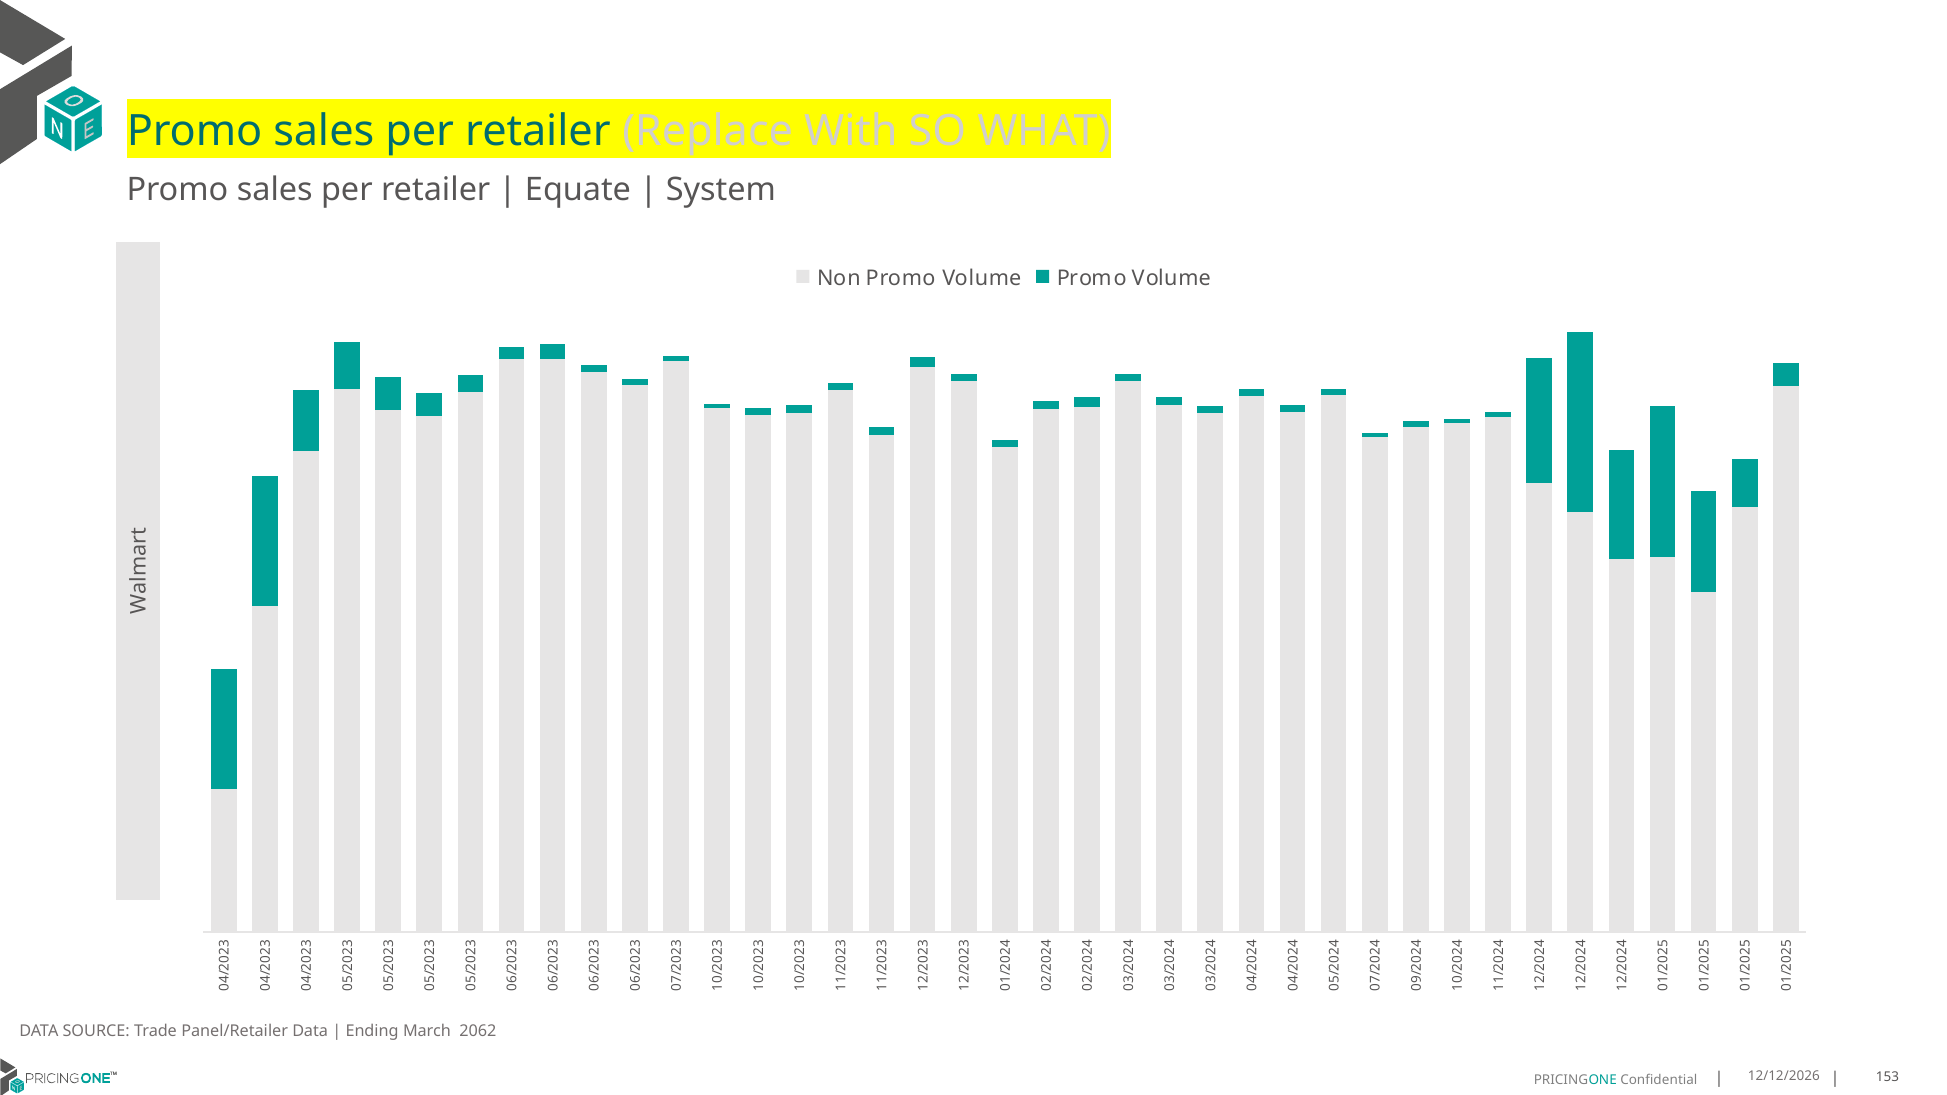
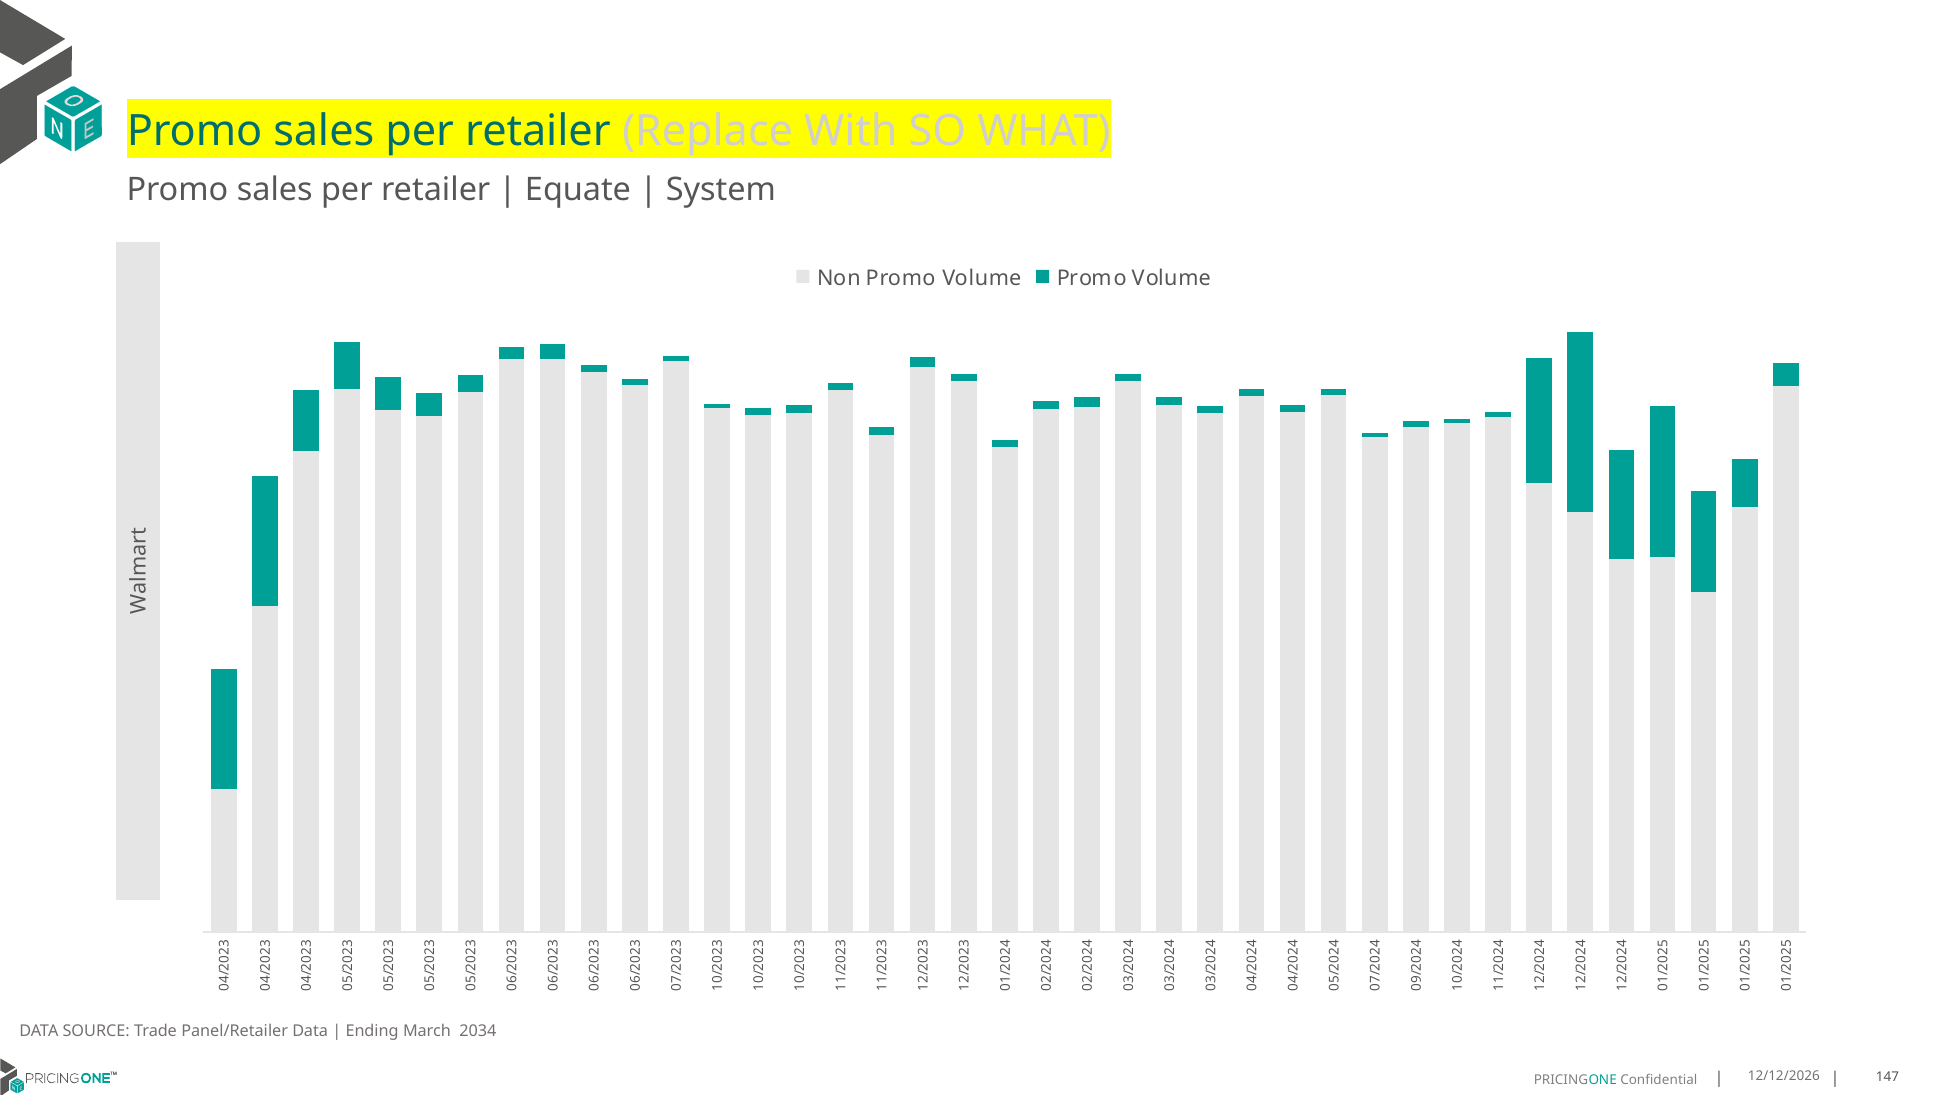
2062: 2062 -> 2034
153: 153 -> 147
